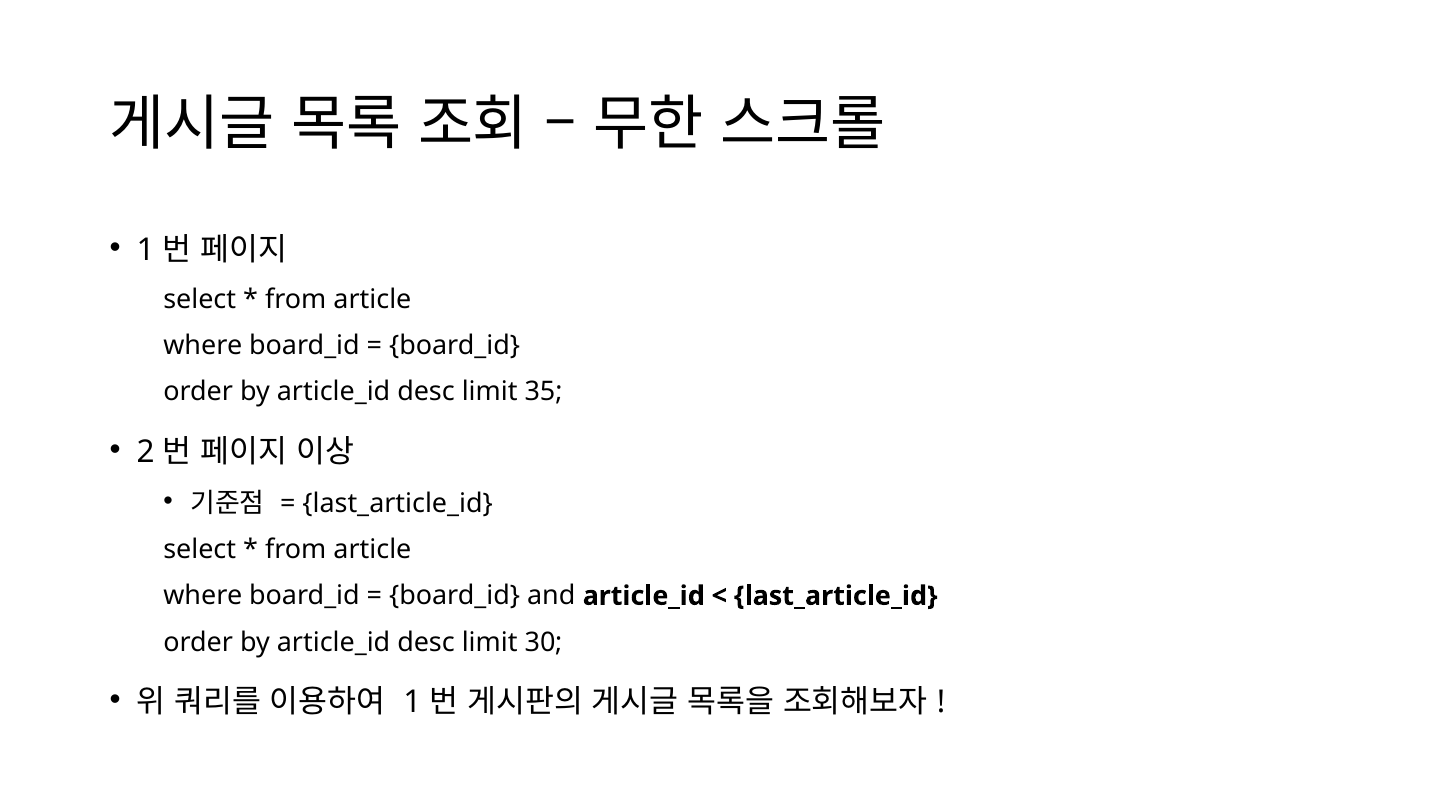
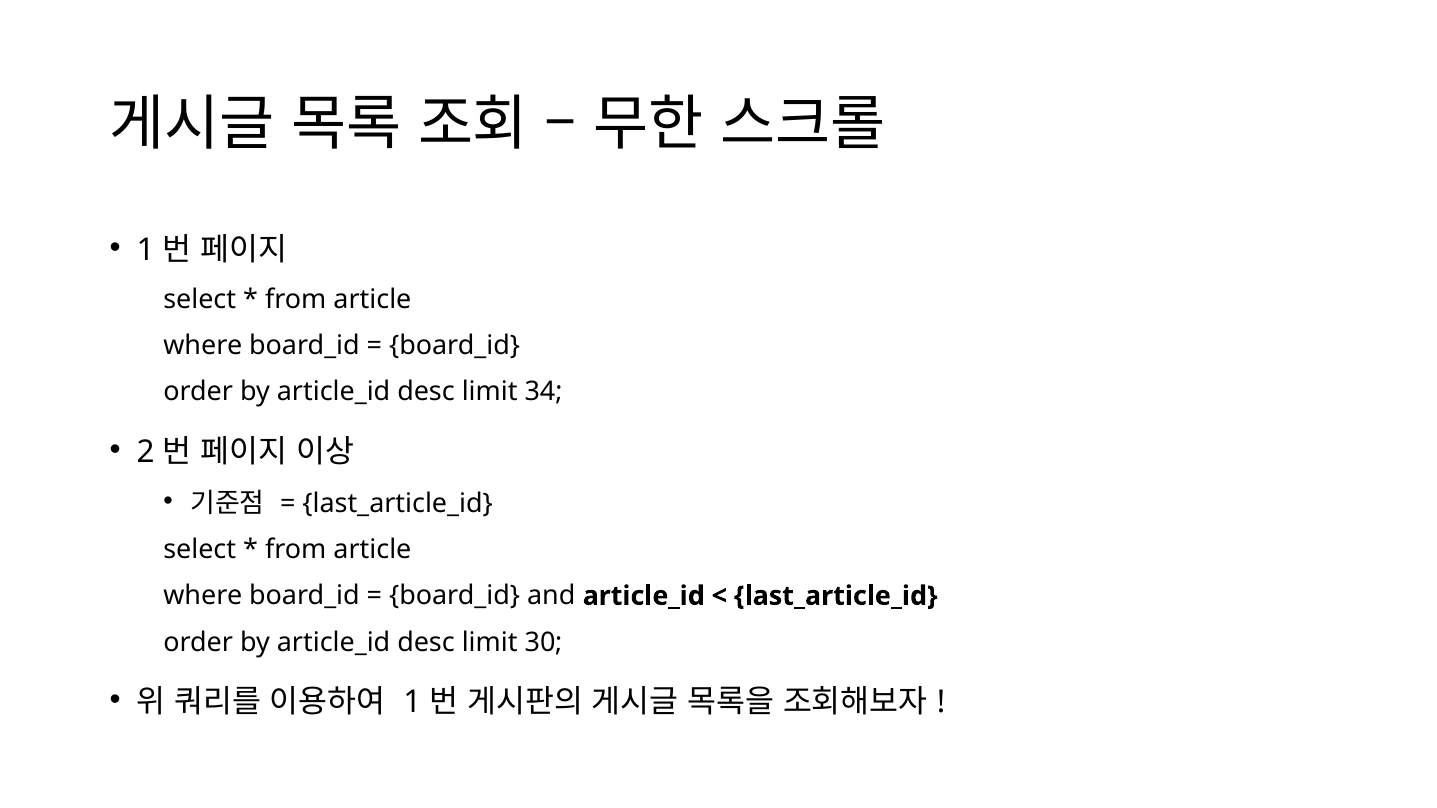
35: 35 -> 34
